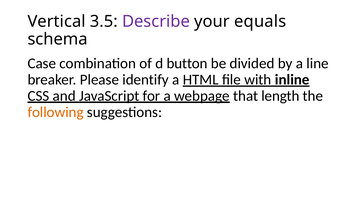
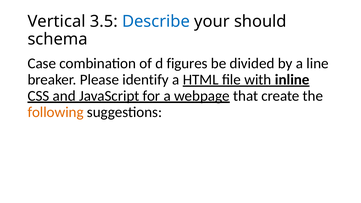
Describe colour: purple -> blue
equals: equals -> should
button: button -> figures
length: length -> create
